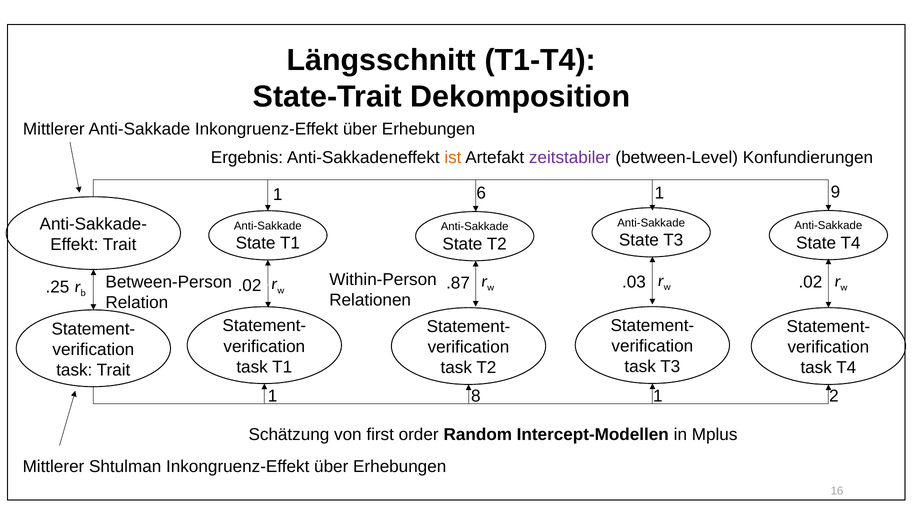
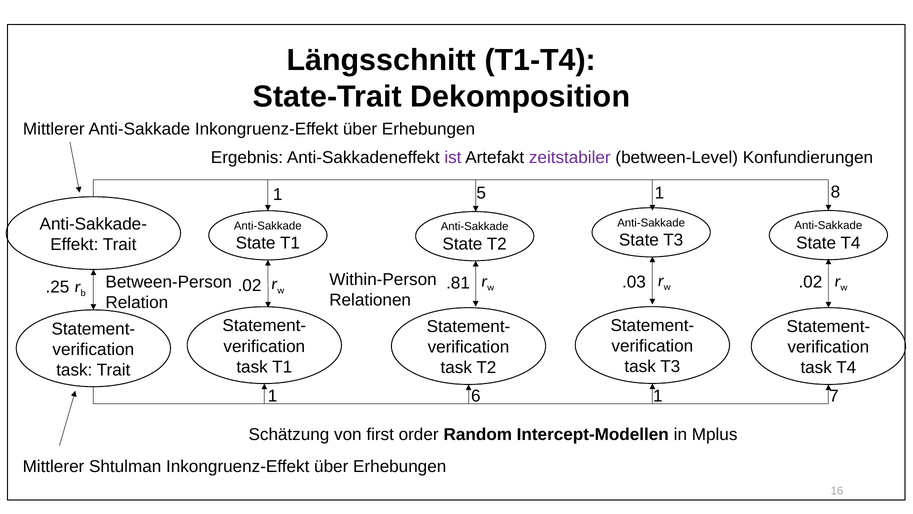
ist colour: orange -> purple
6: 6 -> 5
9: 9 -> 8
.87: .87 -> .81
8: 8 -> 6
2: 2 -> 7
